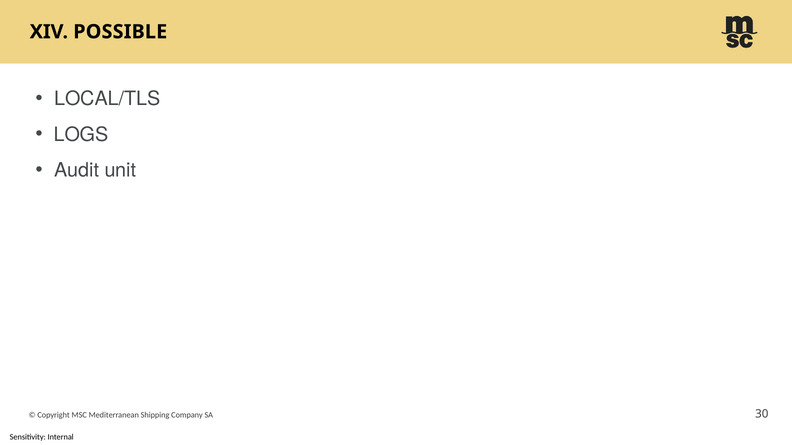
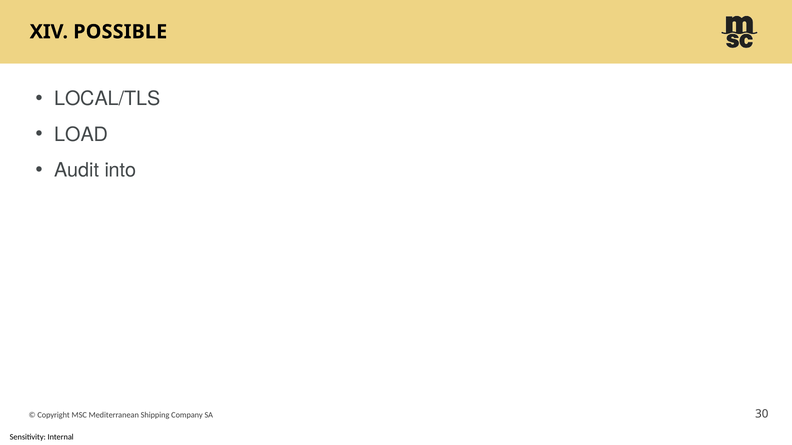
LOGS: LOGS -> LOAD
unit: unit -> into
